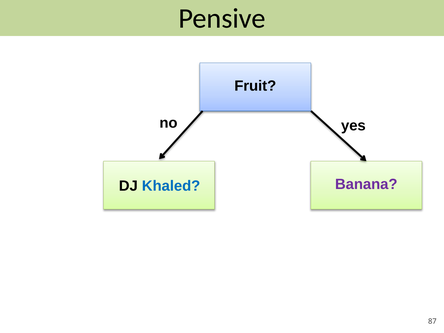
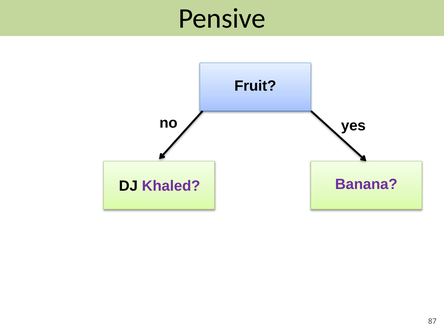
Khaled colour: blue -> purple
